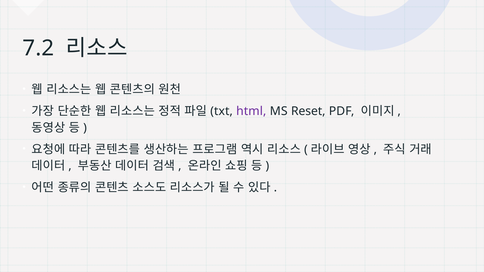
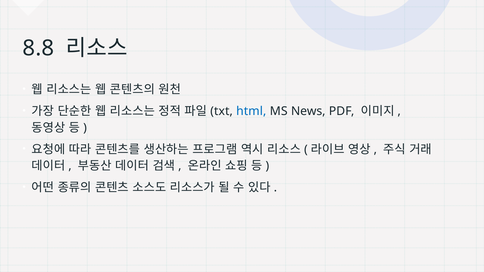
7.2: 7.2 -> 8.8
html colour: purple -> blue
Reset: Reset -> News
